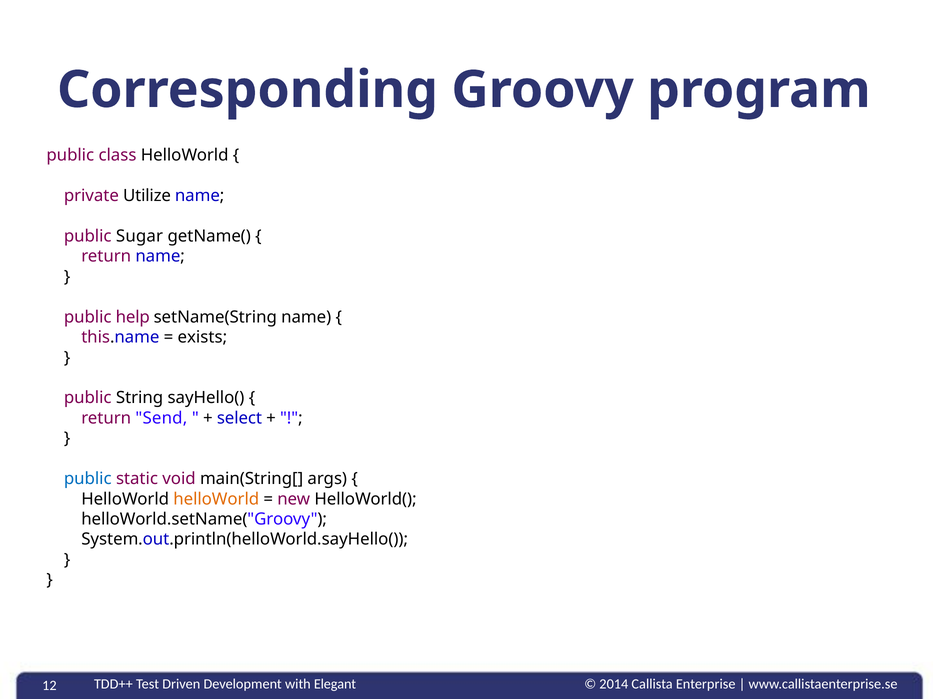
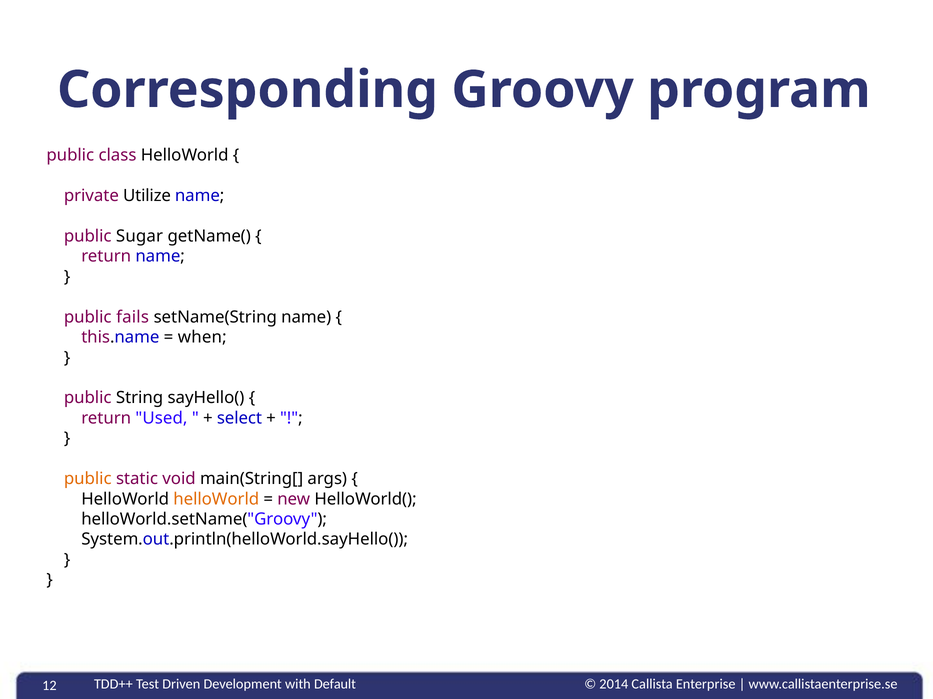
help: help -> fails
exists: exists -> when
Send: Send -> Used
public at (88, 479) colour: blue -> orange
Elegant: Elegant -> Default
